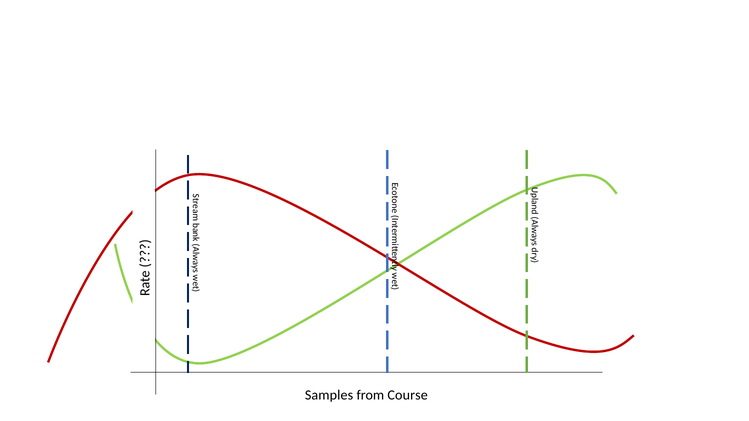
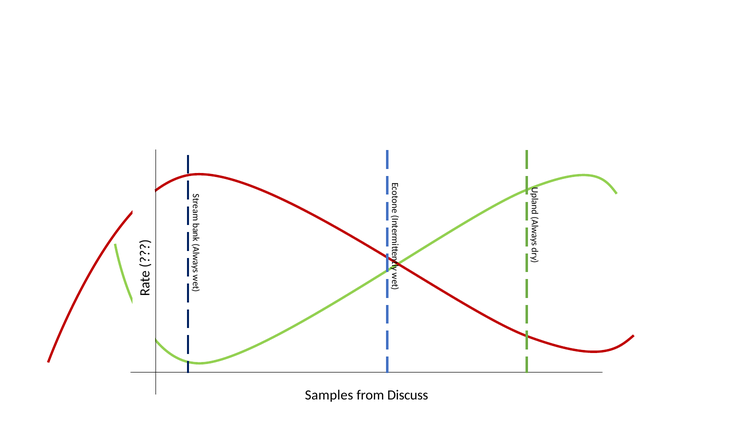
Course: Course -> Discuss
